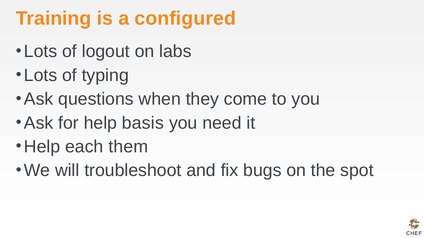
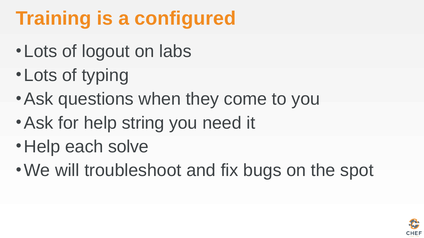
basis: basis -> string
them: them -> solve
